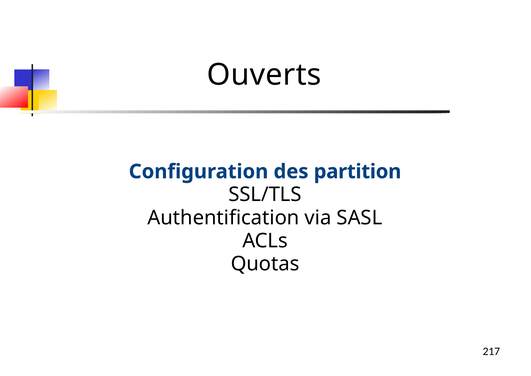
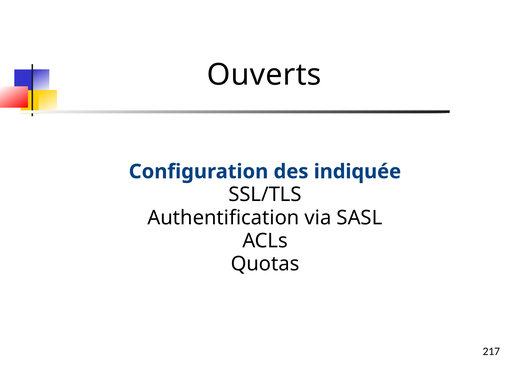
partition: partition -> indiquée
